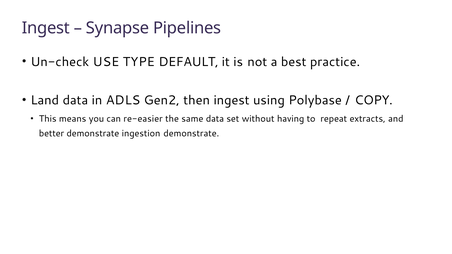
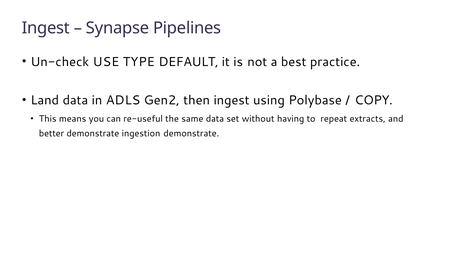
re-easier: re-easier -> re-useful
